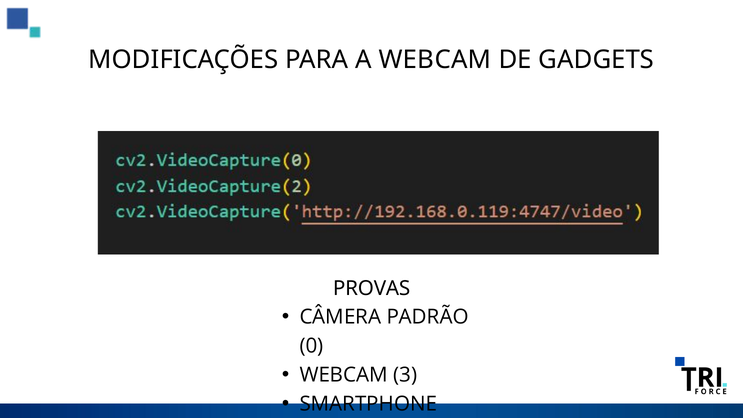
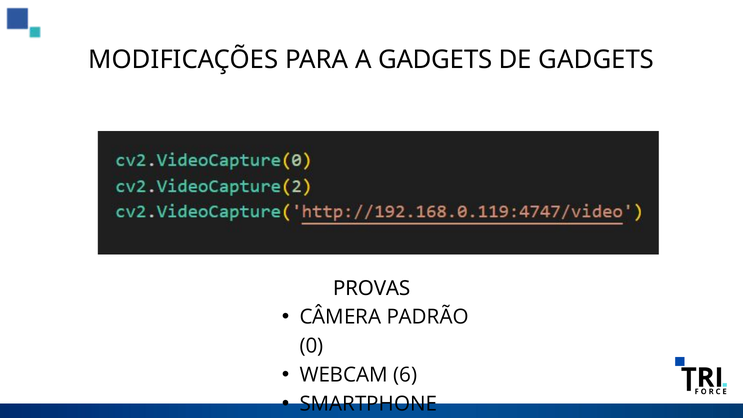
A WEBCAM: WEBCAM -> GADGETS
3: 3 -> 6
